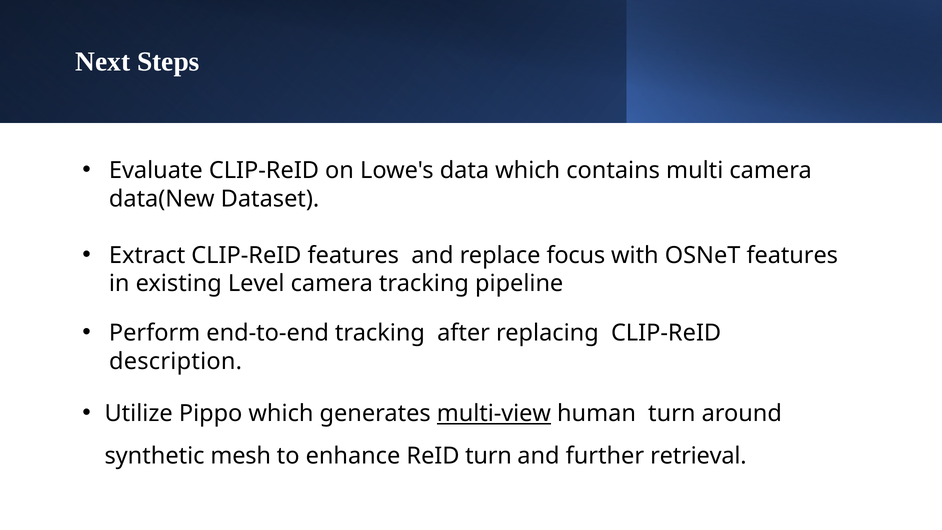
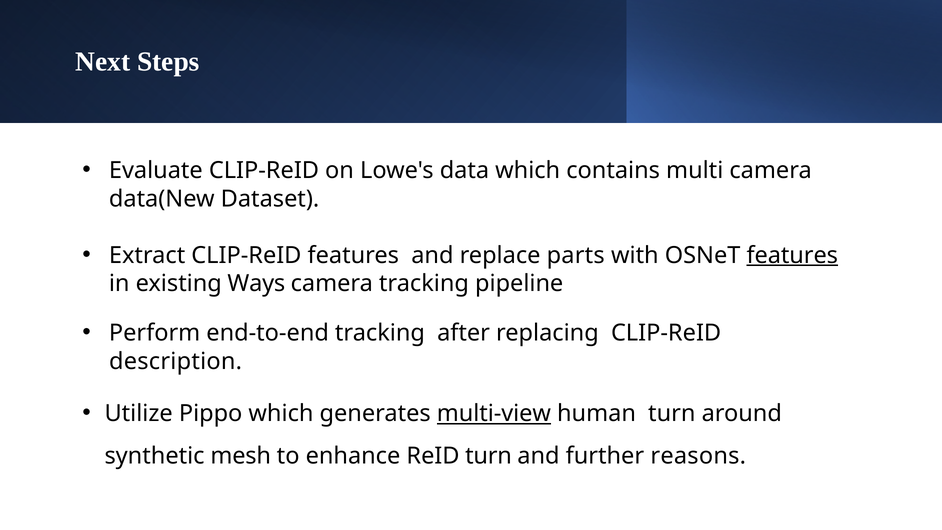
focus: focus -> parts
features at (792, 255) underline: none -> present
Level: Level -> Ways
retrieval: retrieval -> reasons
